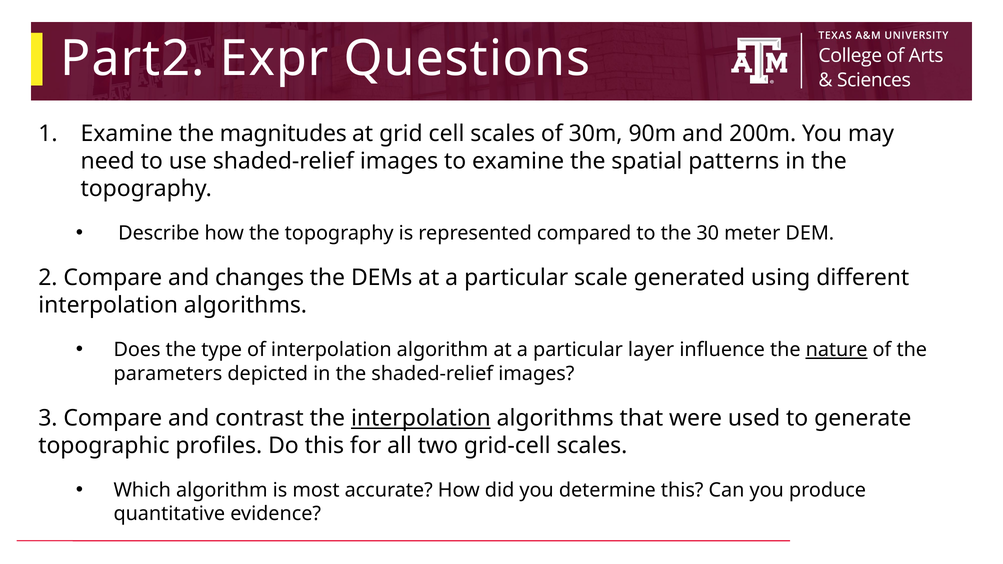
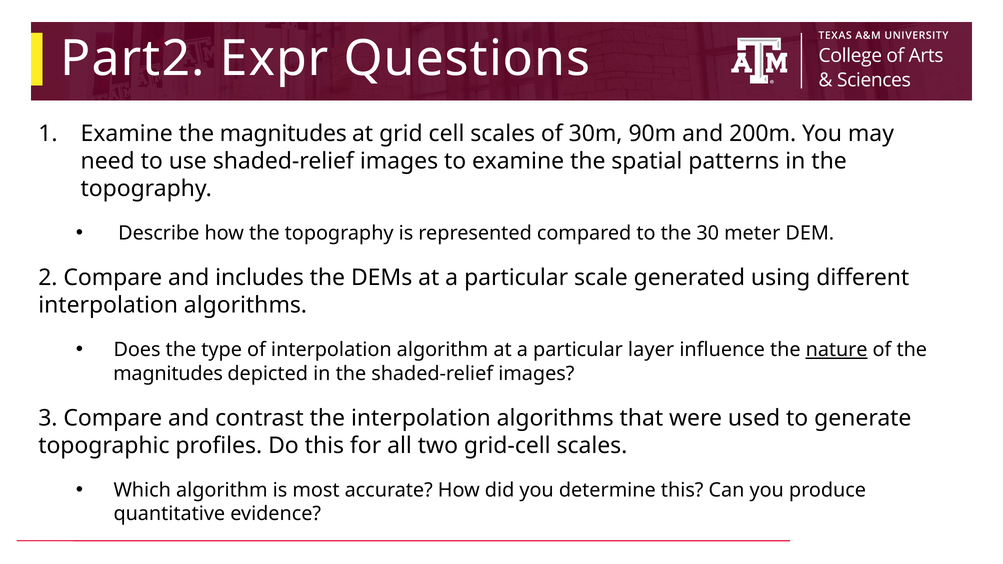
changes: changes -> includes
parameters at (168, 374): parameters -> magnitudes
interpolation at (421, 418) underline: present -> none
